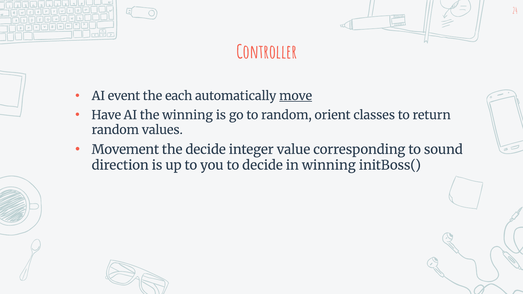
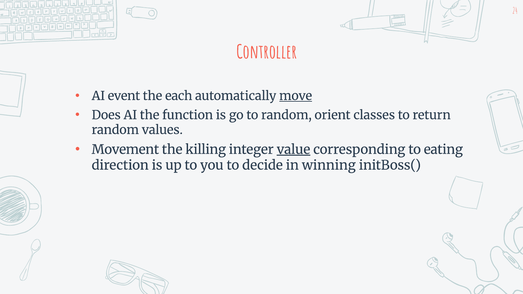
Have: Have -> Does
the winning: winning -> function
the decide: decide -> killing
value underline: none -> present
sound: sound -> eating
